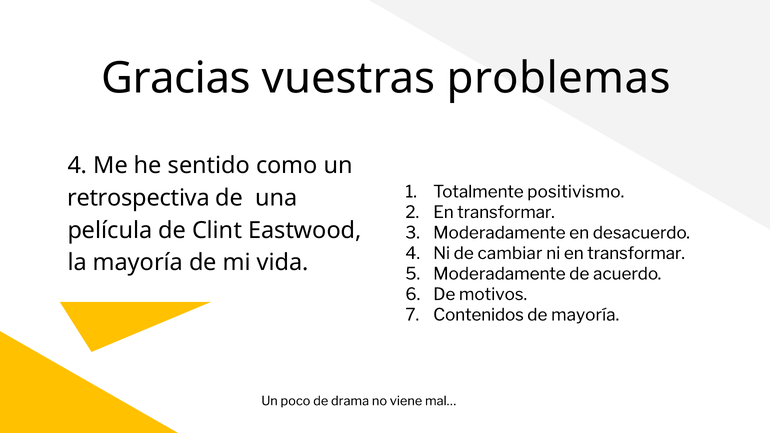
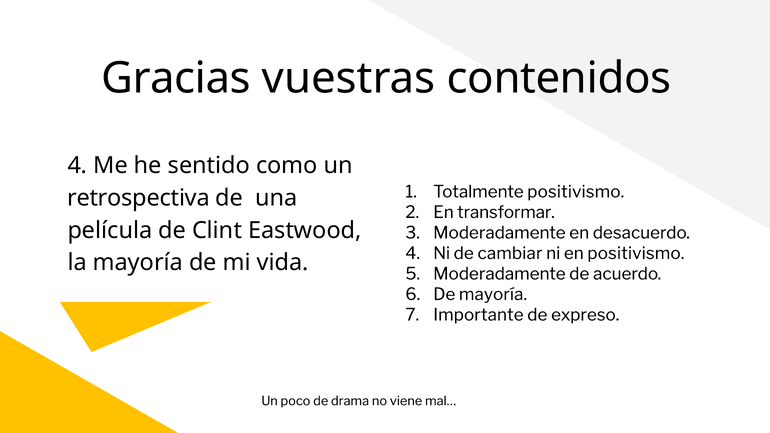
problemas: problemas -> contenidos
ni en transformar: transformar -> positivismo
De motivos: motivos -> mayoría
Contenidos: Contenidos -> Importante
de mayoría: mayoría -> expreso
